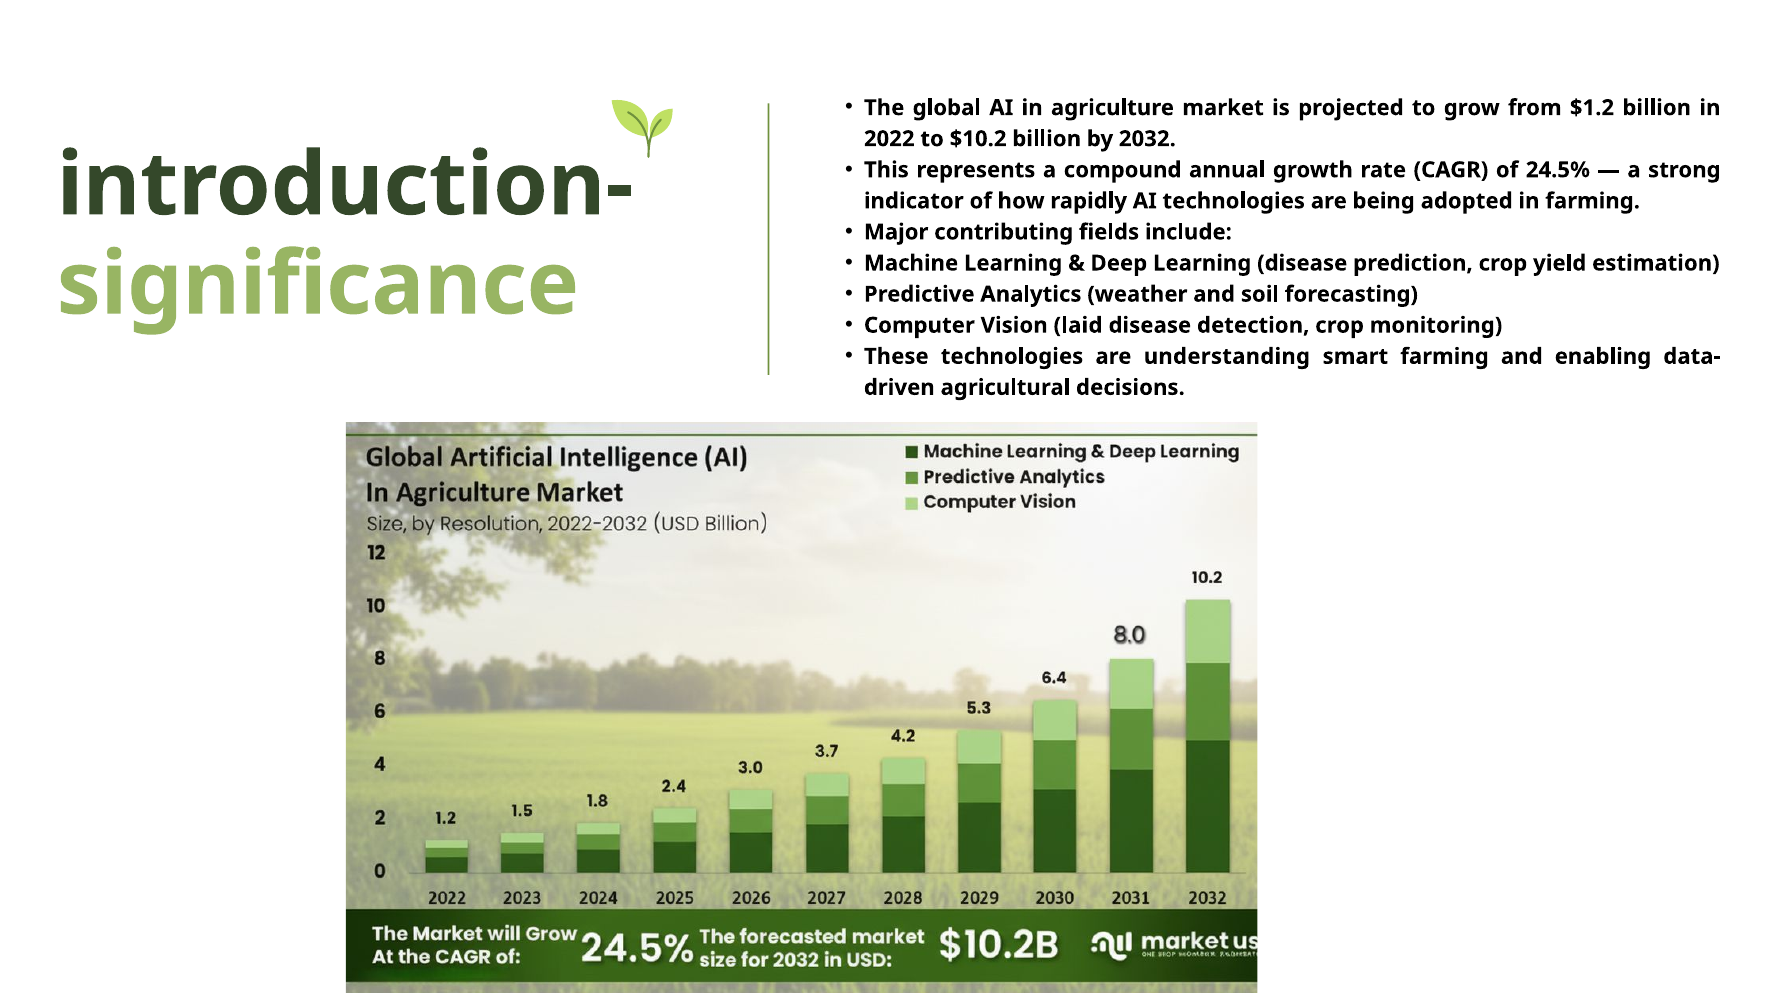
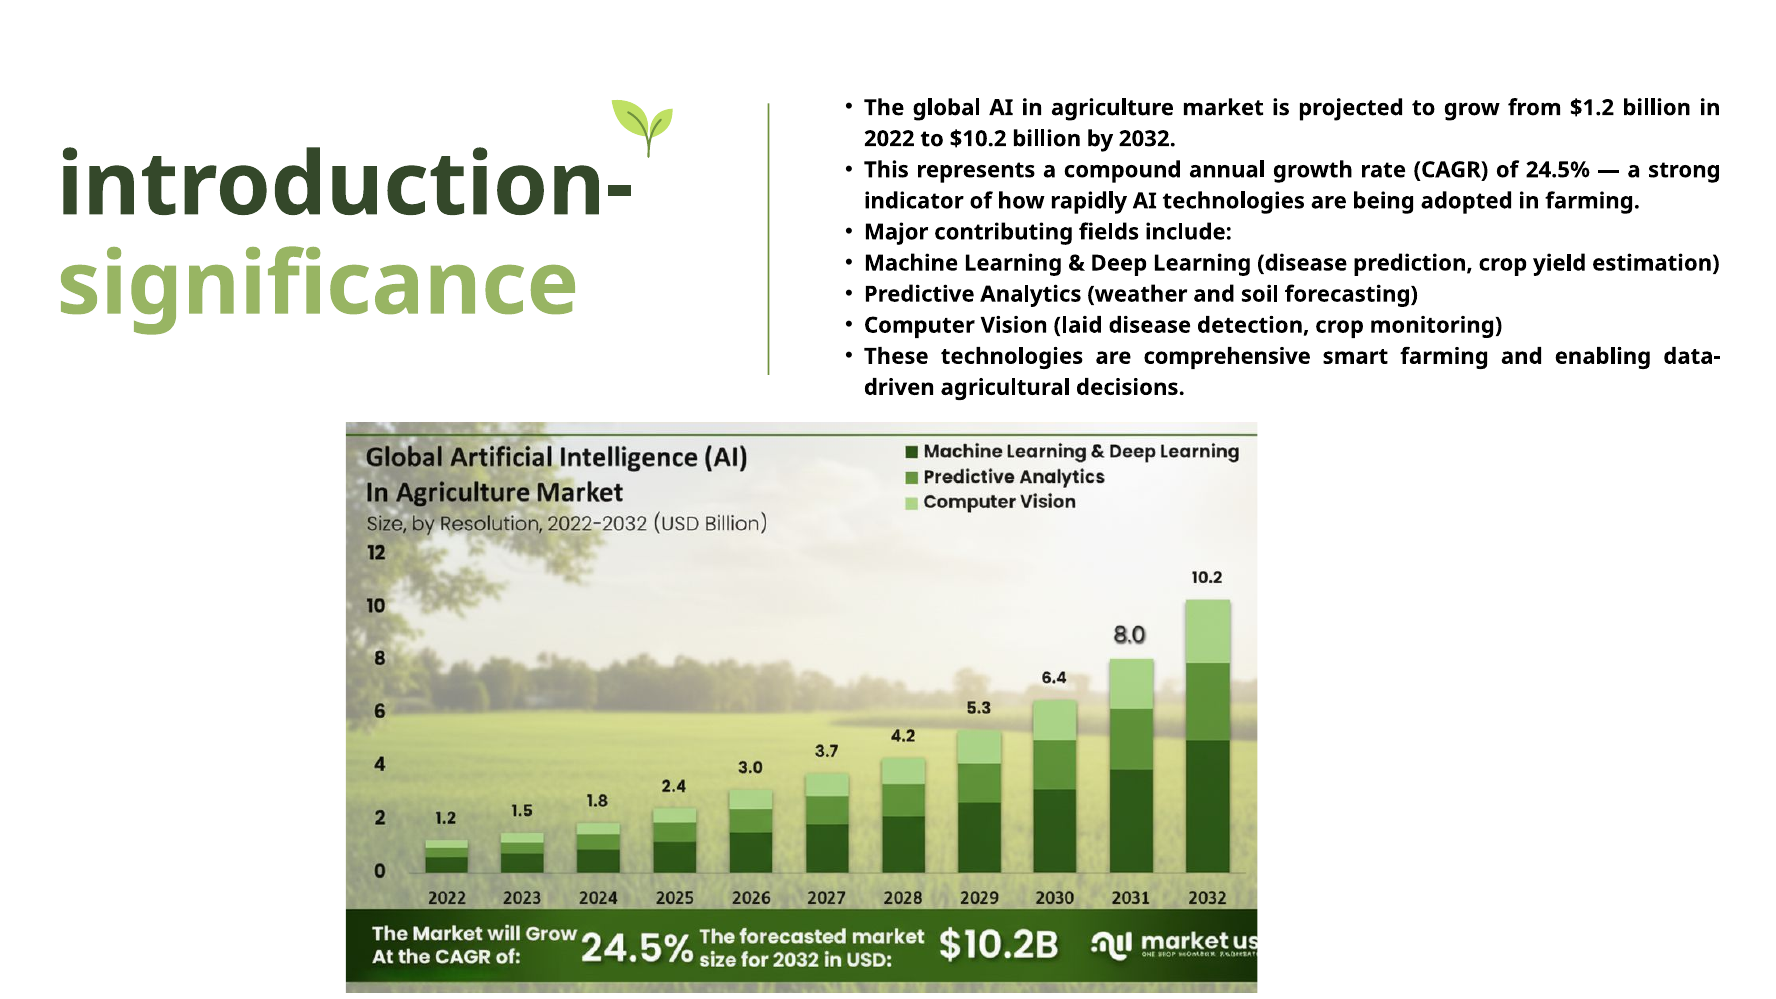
understanding: understanding -> comprehensive
